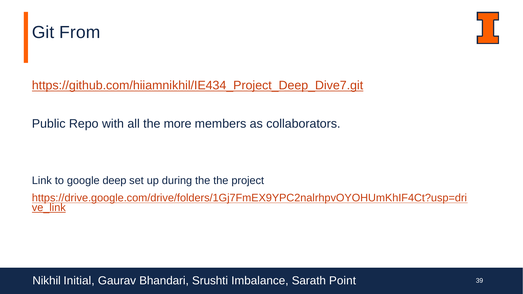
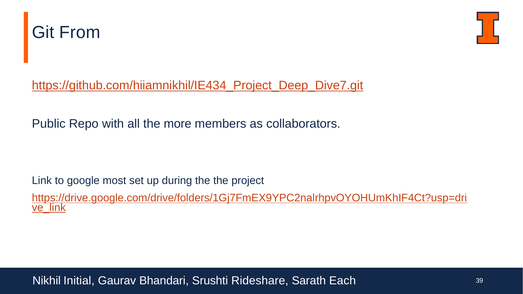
deep: deep -> most
Imbalance: Imbalance -> Rideshare
Point: Point -> Each
